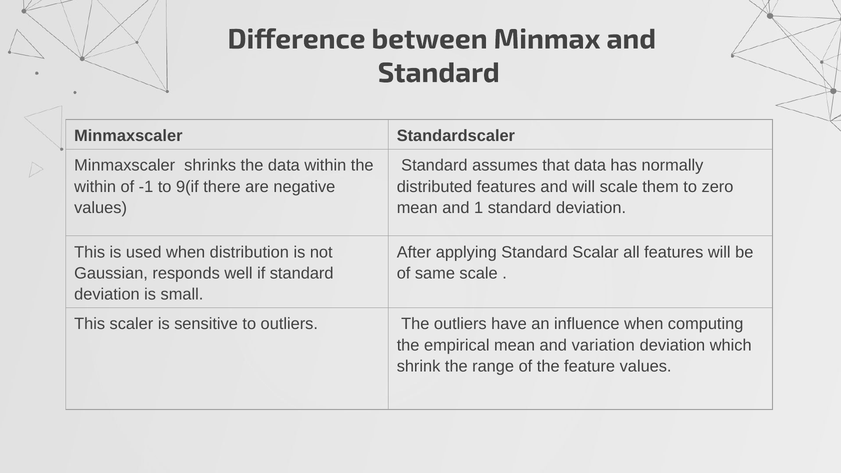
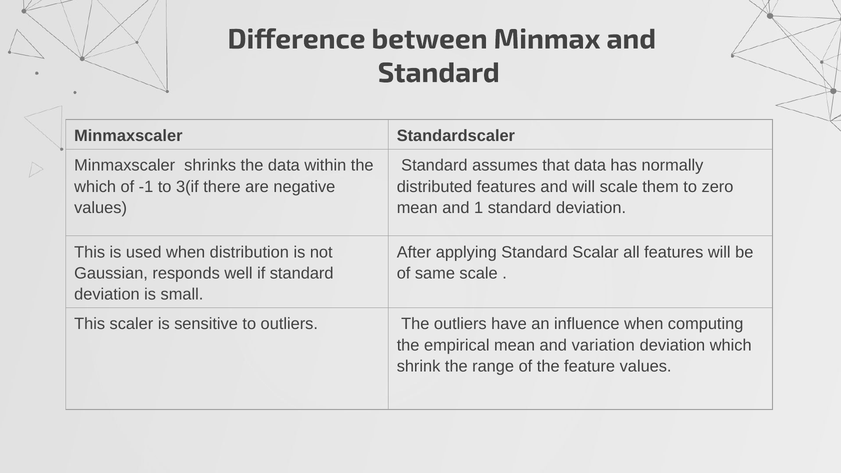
within at (95, 187): within -> which
9(if: 9(if -> 3(if
